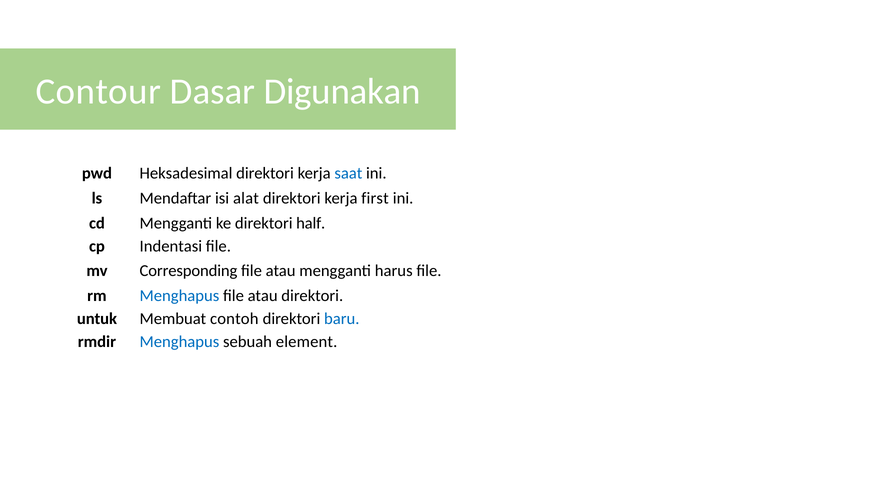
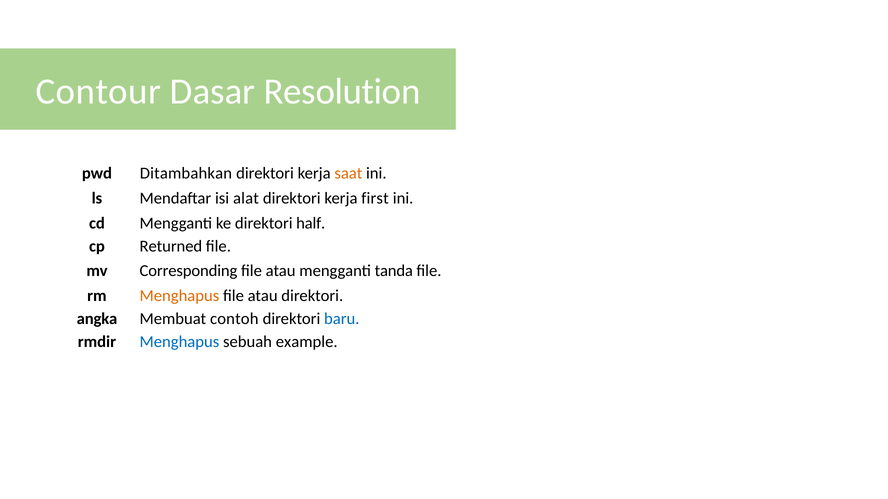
Digunakan: Digunakan -> Resolution
Heksadesimal: Heksadesimal -> Ditambahkan
saat colour: blue -> orange
Indentasi: Indentasi -> Returned
harus: harus -> tanda
Menghapus at (179, 296) colour: blue -> orange
untuk: untuk -> angka
element: element -> example
